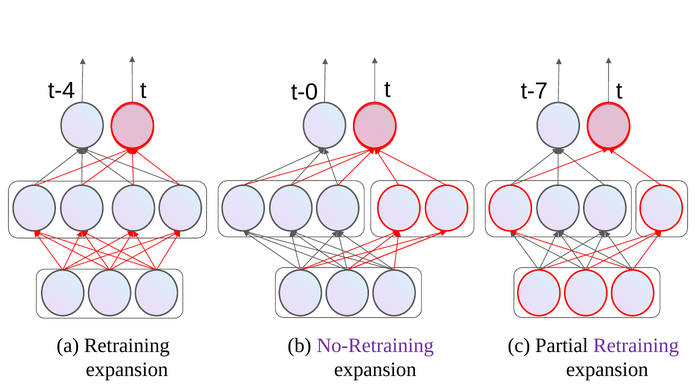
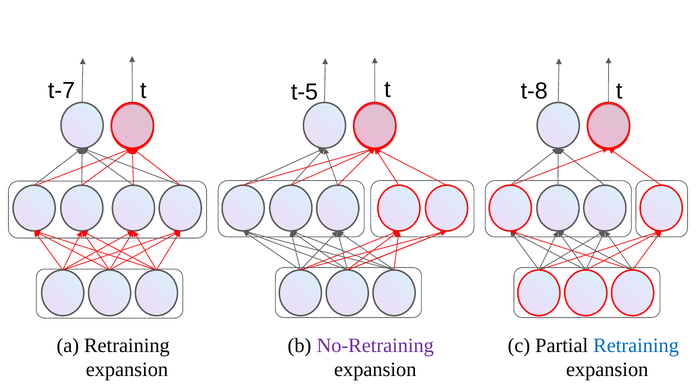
t-4: t-4 -> t-7
t-0: t-0 -> t-5
t-7: t-7 -> t-8
Retraining colour: purple -> blue
